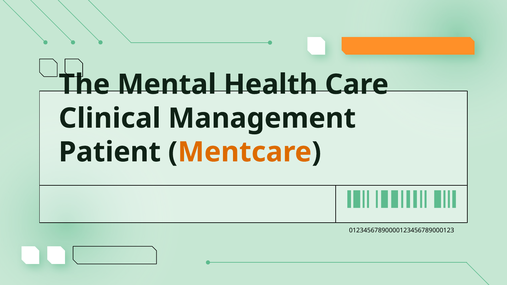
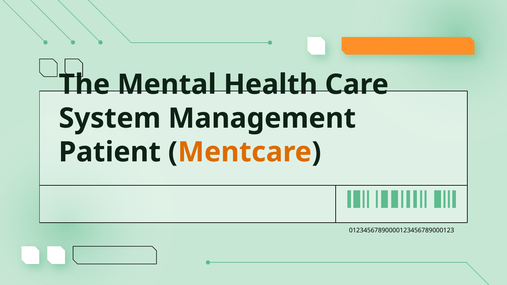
Clinical: Clinical -> System
